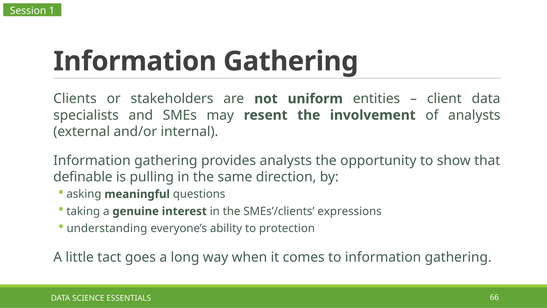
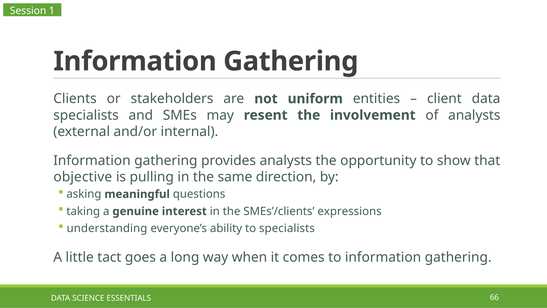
definable: definable -> objective
to protection: protection -> specialists
